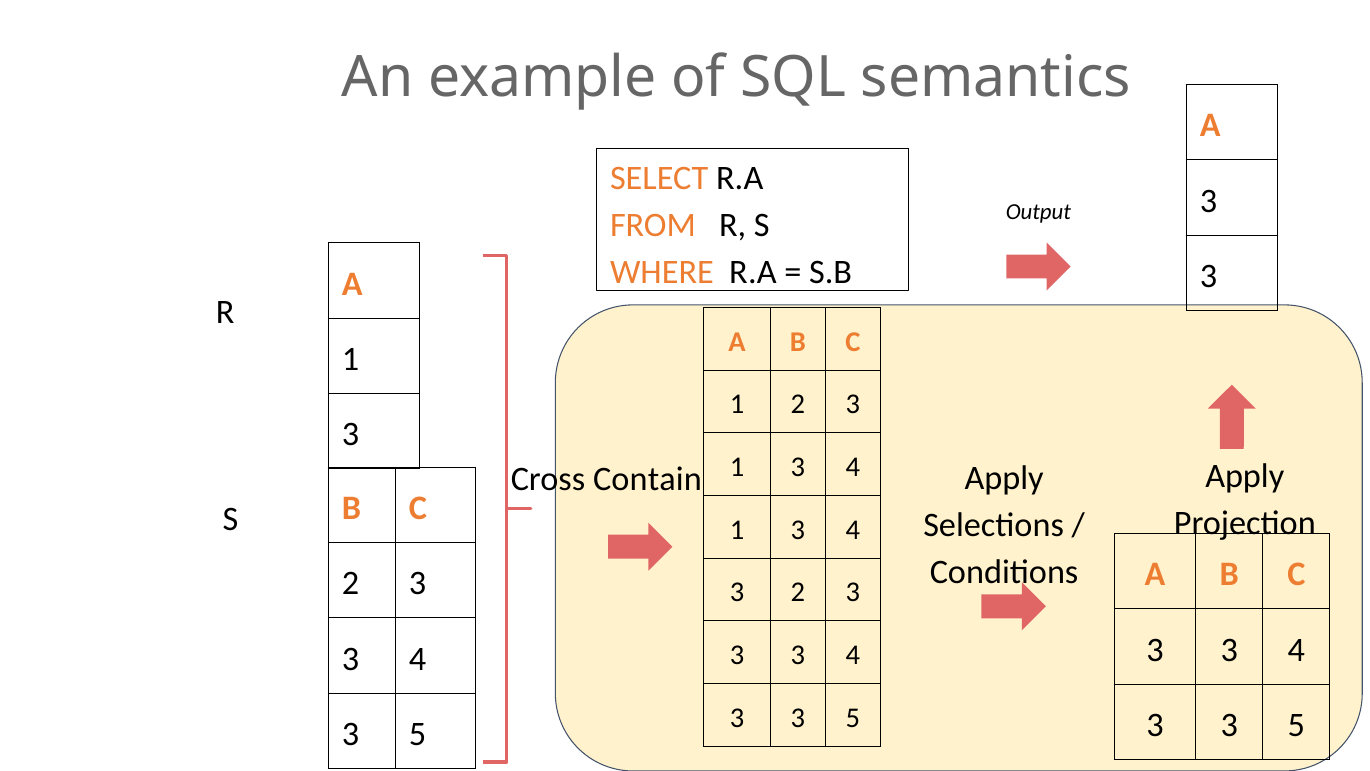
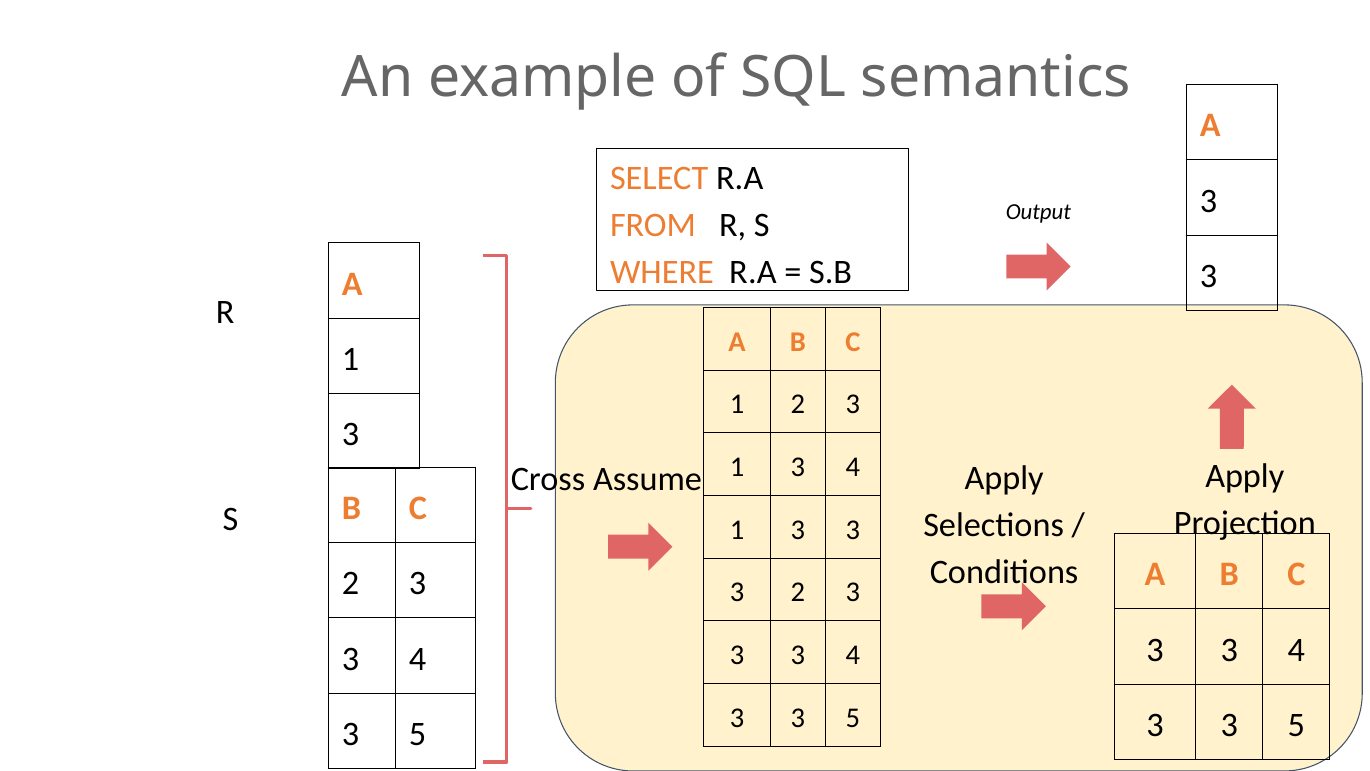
Contain: Contain -> Assume
4 at (853, 530): 4 -> 3
